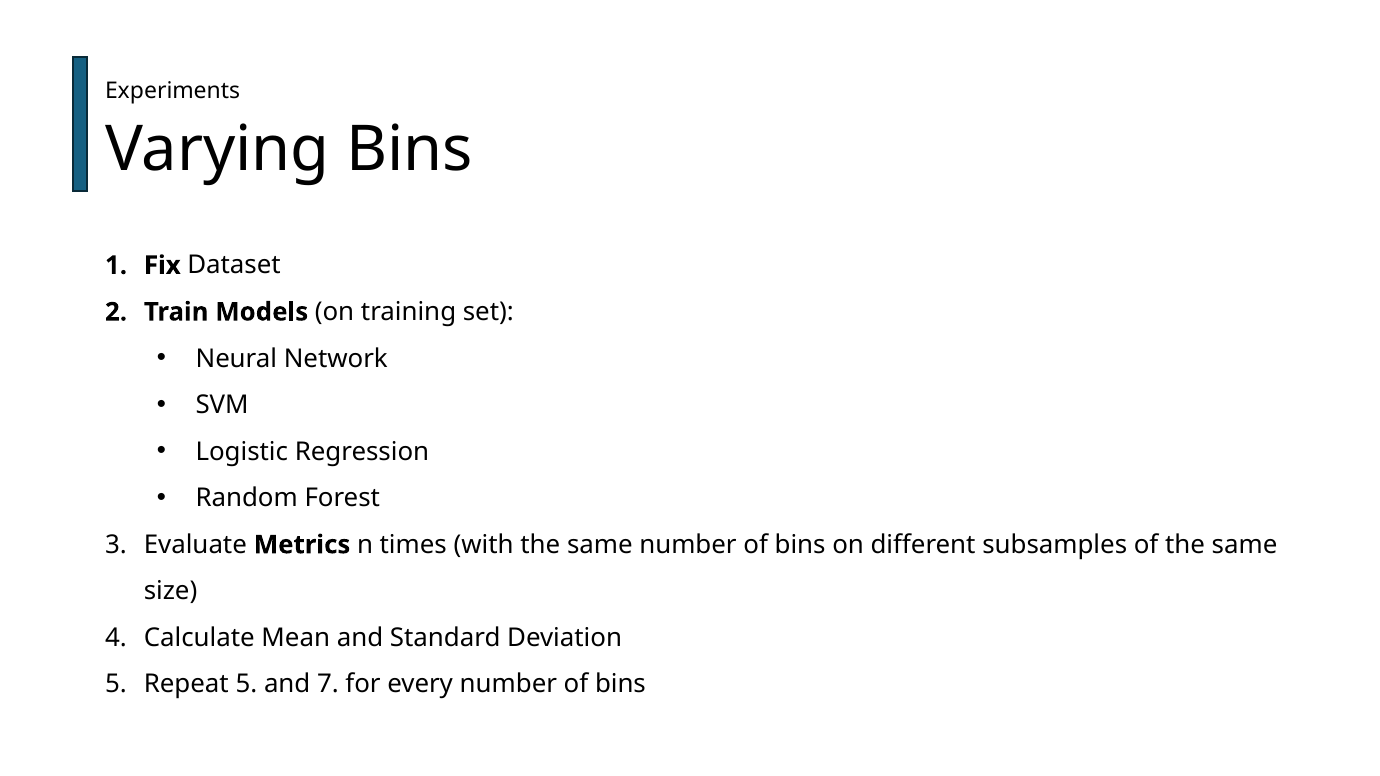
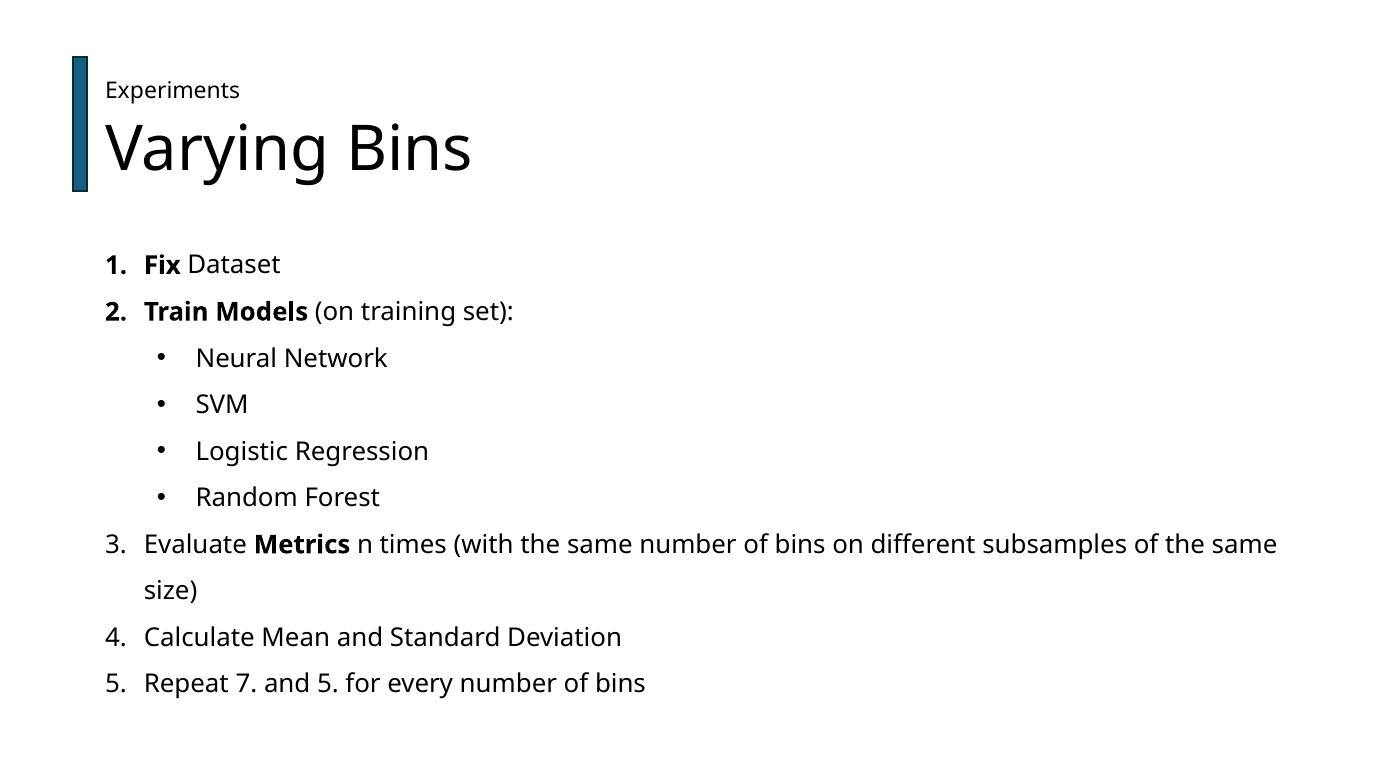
Repeat 5: 5 -> 7
and 7: 7 -> 5
